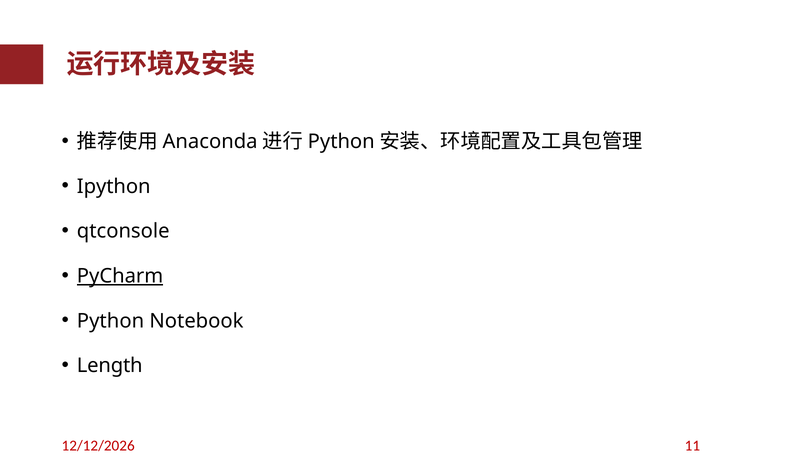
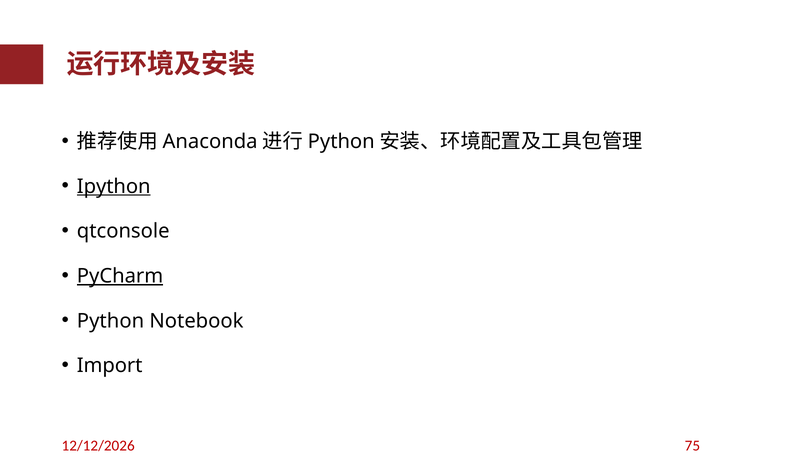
Ipython underline: none -> present
Length: Length -> Import
11: 11 -> 75
